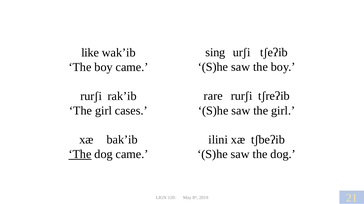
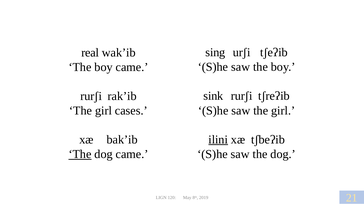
like: like -> real
rare: rare -> sink
ilini underline: none -> present
